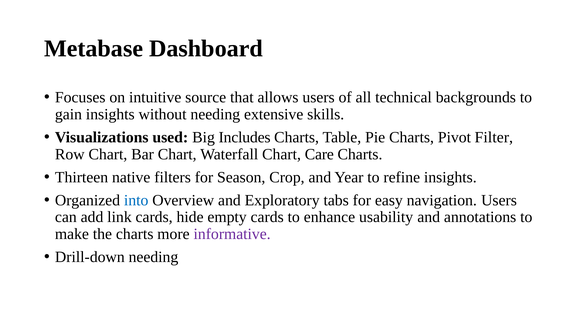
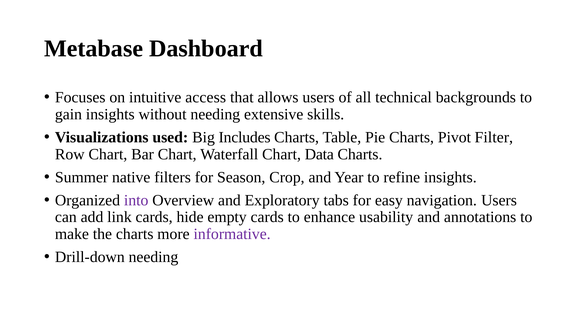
source: source -> access
Care: Care -> Data
Thirteen: Thirteen -> Summer
into colour: blue -> purple
